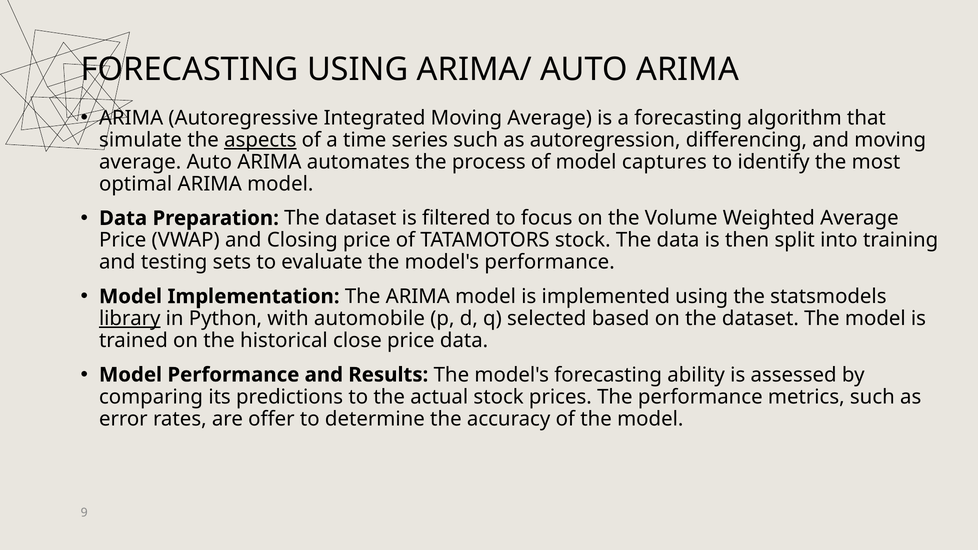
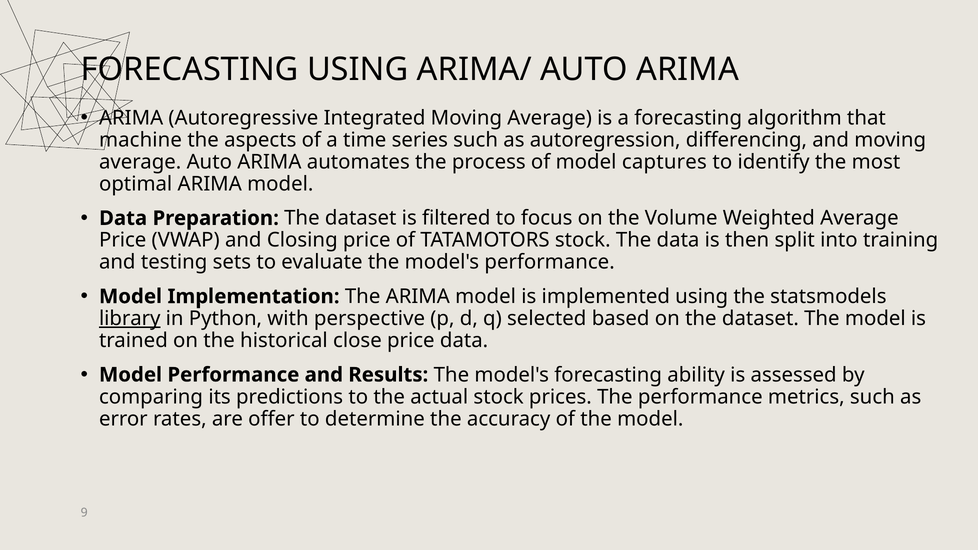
simulate: simulate -> machine
aspects underline: present -> none
automobile: automobile -> perspective
